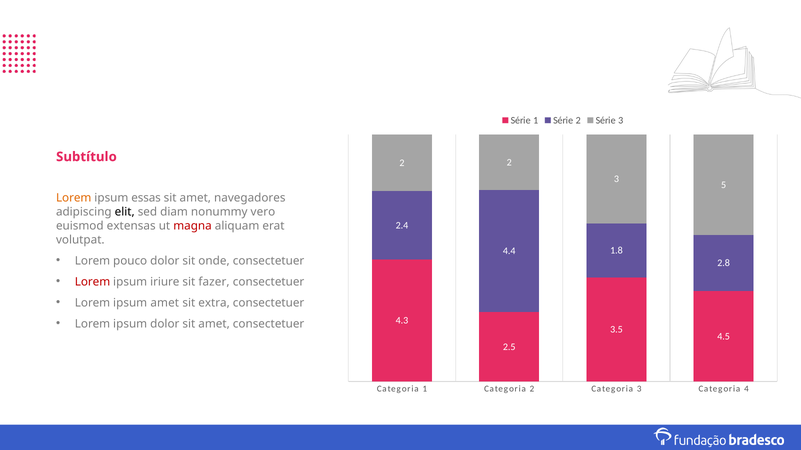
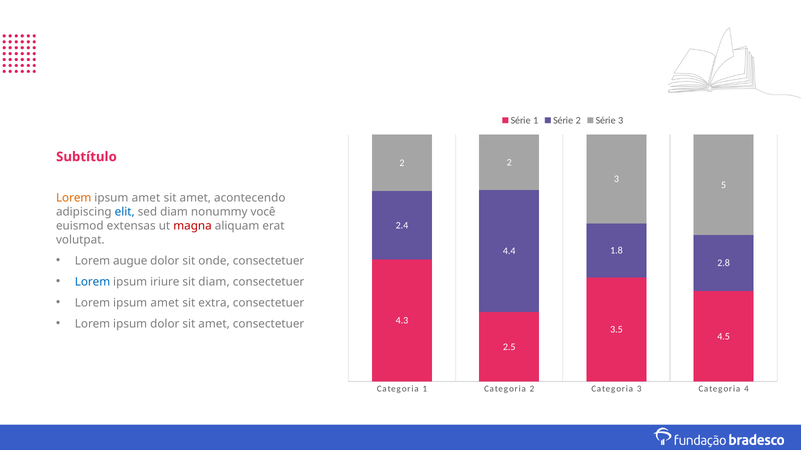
essas at (146, 198): essas -> amet
navegadores: navegadores -> acontecendo
elit colour: black -> blue
vero: vero -> você
pouco: pouco -> augue
Lorem at (92, 282) colour: red -> blue
sit fazer: fazer -> diam
